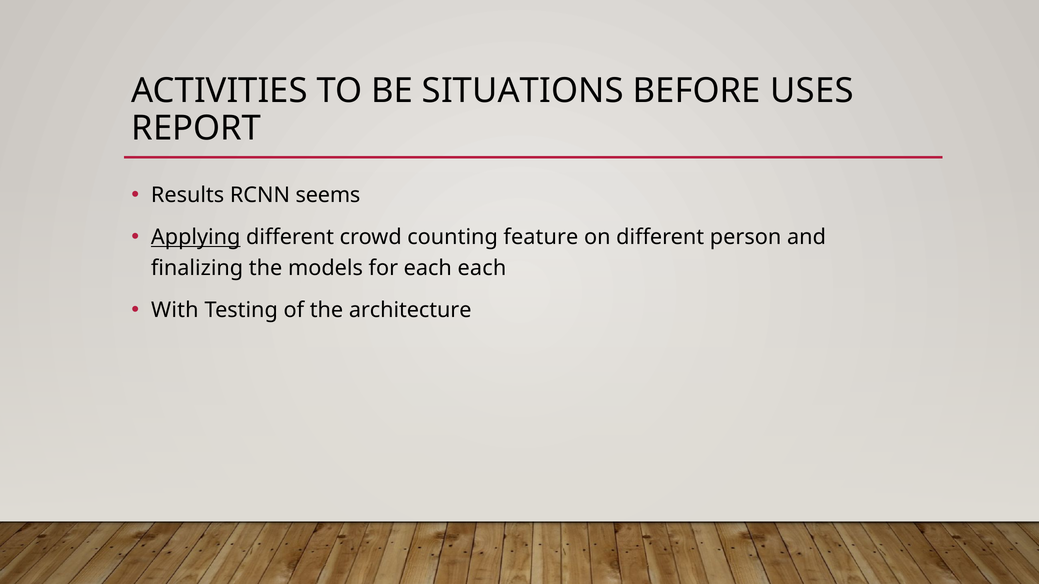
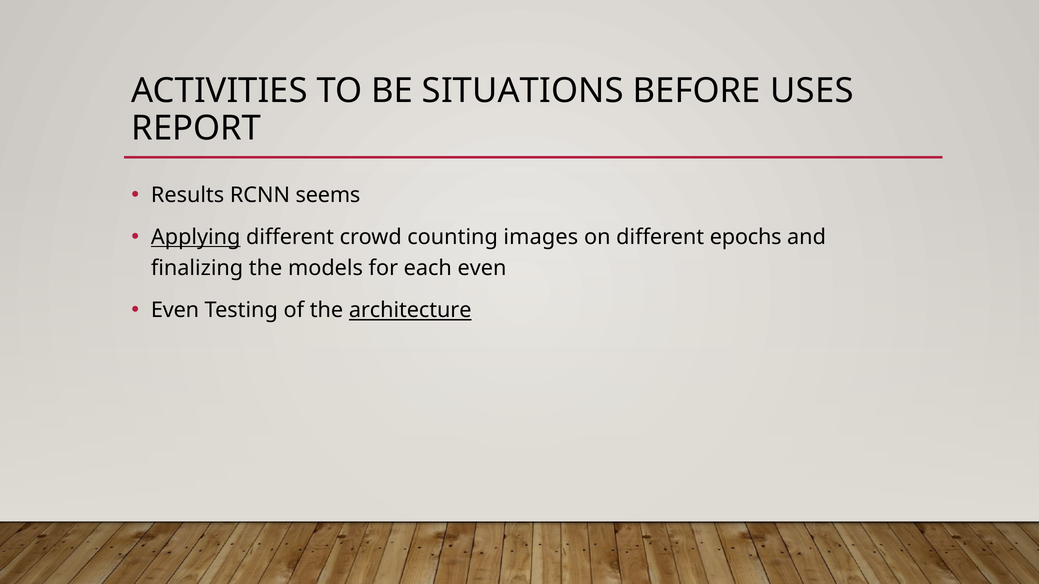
feature: feature -> images
person: person -> epochs
each each: each -> even
With at (175, 311): With -> Even
architecture underline: none -> present
